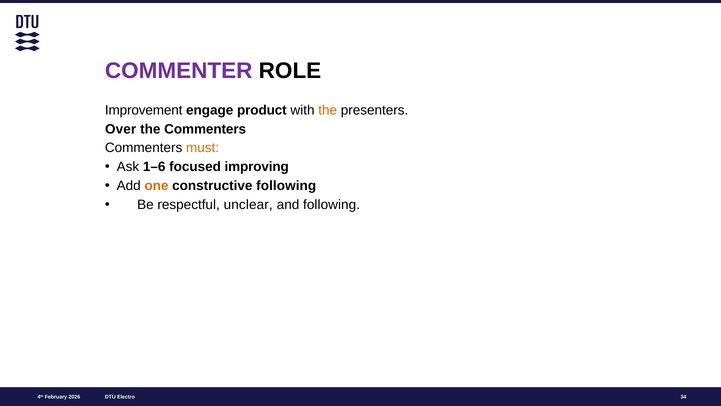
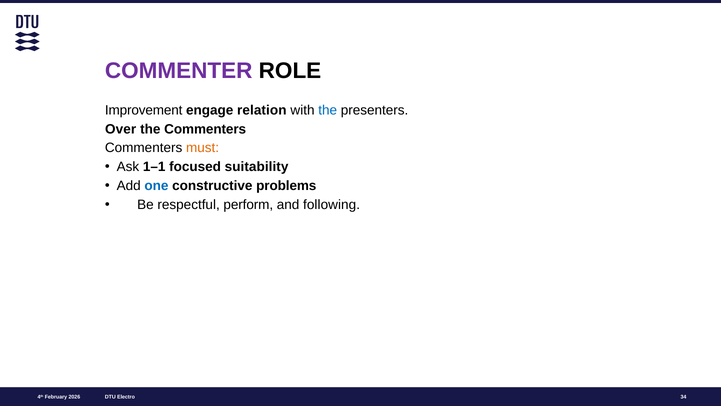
product: product -> relation
the at (328, 110) colour: orange -> blue
1–6: 1–6 -> 1–1
improving: improving -> suitability
one colour: orange -> blue
constructive following: following -> problems
unclear: unclear -> perform
